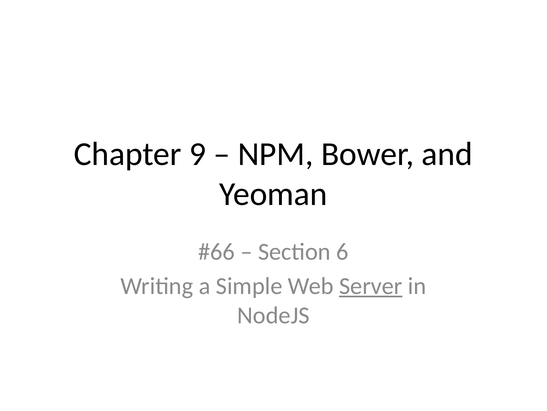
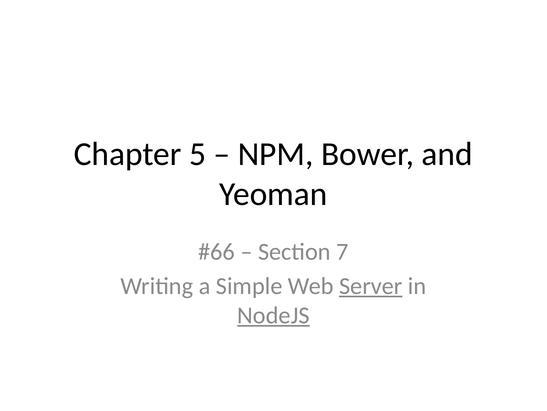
9: 9 -> 5
6: 6 -> 7
NodeJS underline: none -> present
